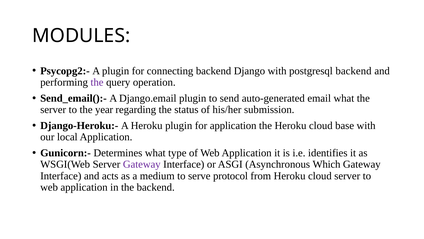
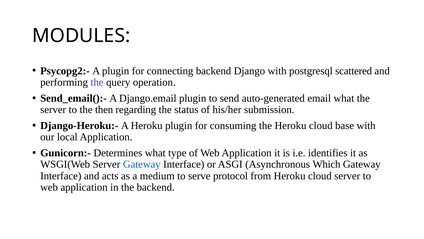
postgresql backend: backend -> scattered
year: year -> then
for application: application -> consuming
Gateway at (142, 164) colour: purple -> blue
